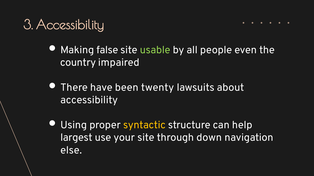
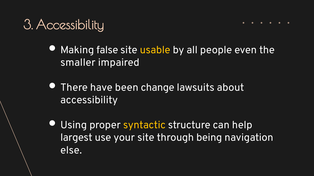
usable colour: light green -> yellow
country: country -> smaller
twenty: twenty -> change
down: down -> being
